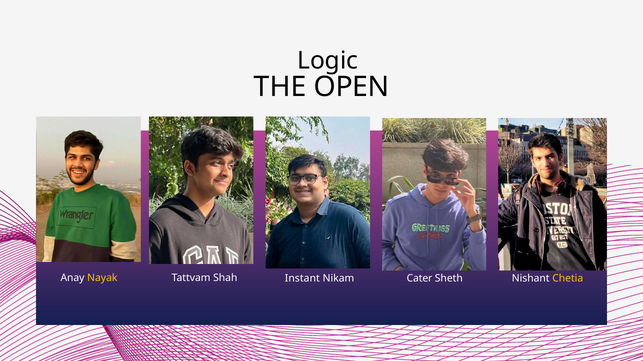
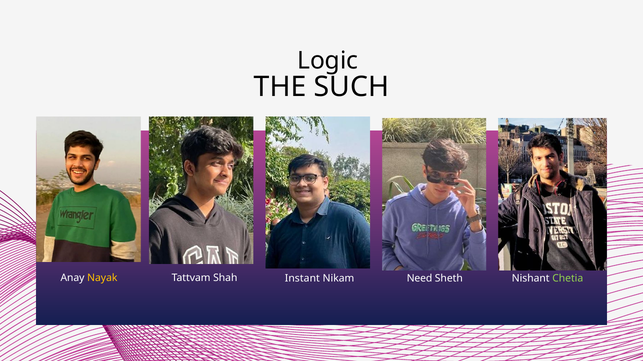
OPEN: OPEN -> SUCH
Cater: Cater -> Need
Chetia colour: yellow -> light green
